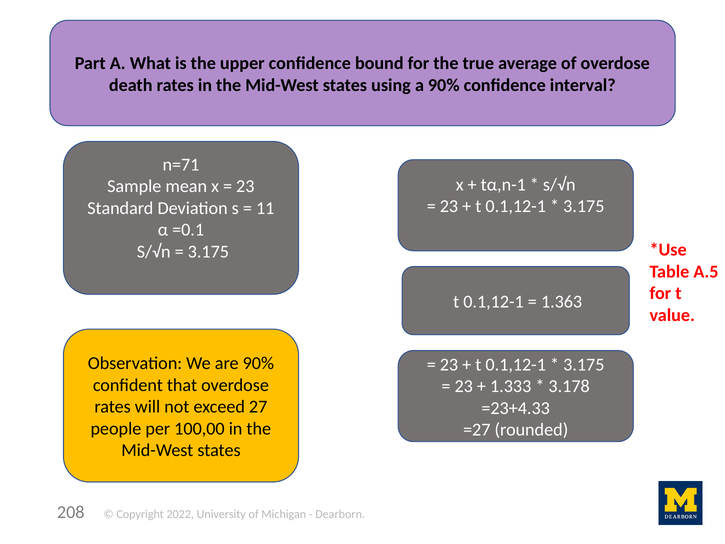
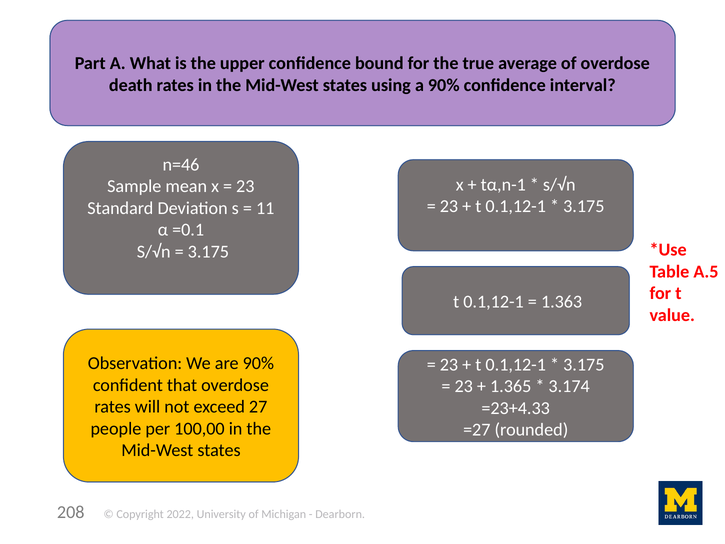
n=71: n=71 -> n=46
1.333: 1.333 -> 1.365
3.178: 3.178 -> 3.174
